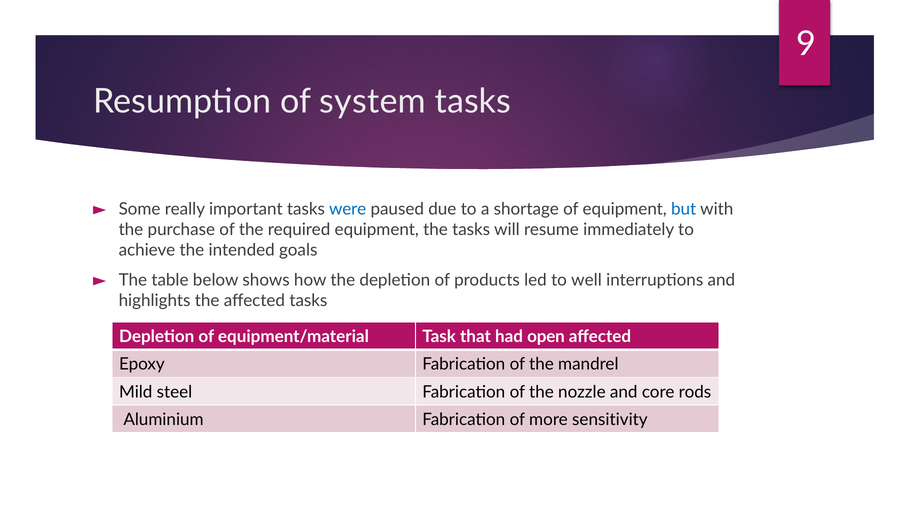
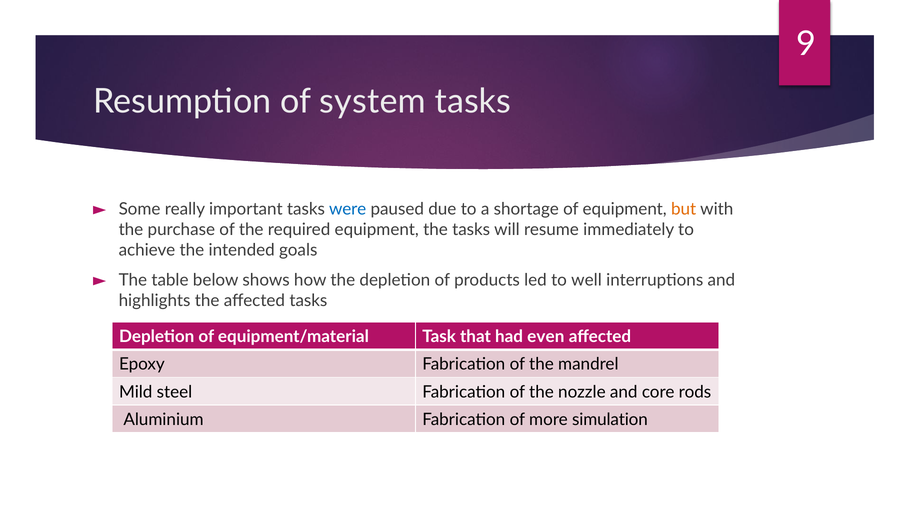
but colour: blue -> orange
open: open -> even
sensitivity: sensitivity -> simulation
